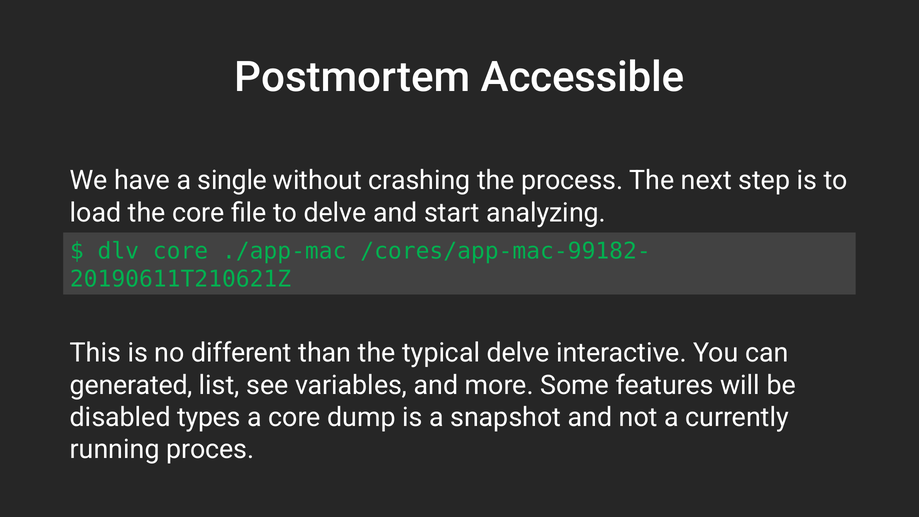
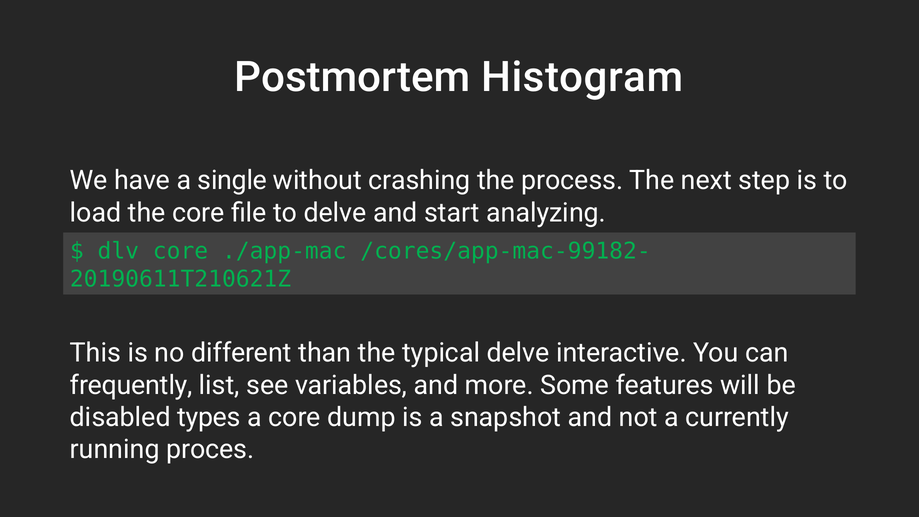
Accessible: Accessible -> Histogram
generated: generated -> frequently
